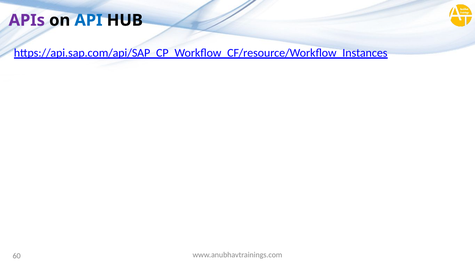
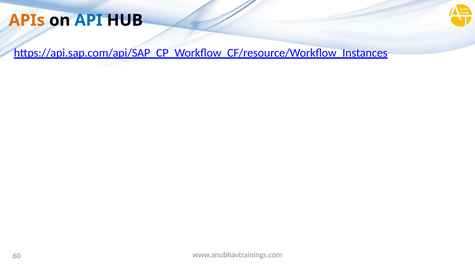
APIs colour: purple -> orange
